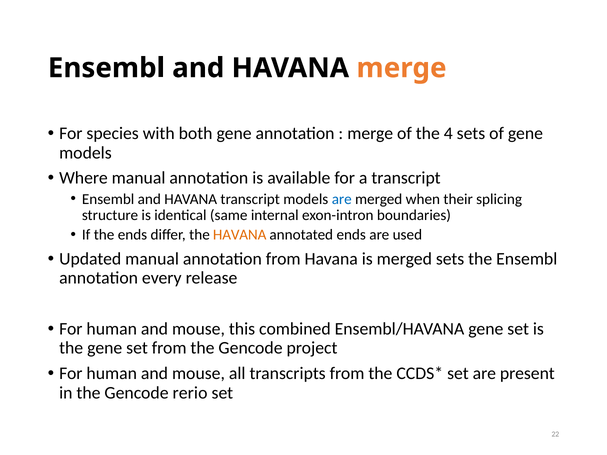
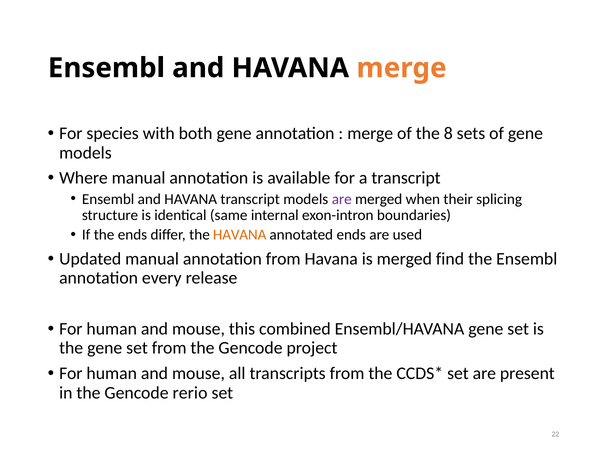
4: 4 -> 8
are at (342, 199) colour: blue -> purple
merged sets: sets -> find
